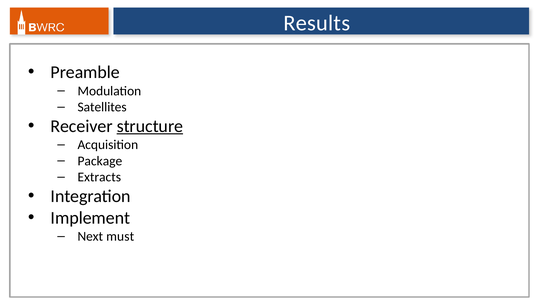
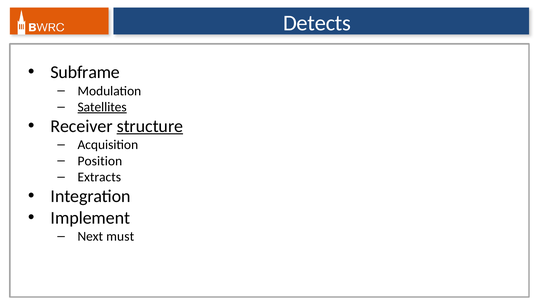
Results: Results -> Detects
Preamble: Preamble -> Subframe
Satellites underline: none -> present
Package: Package -> Position
